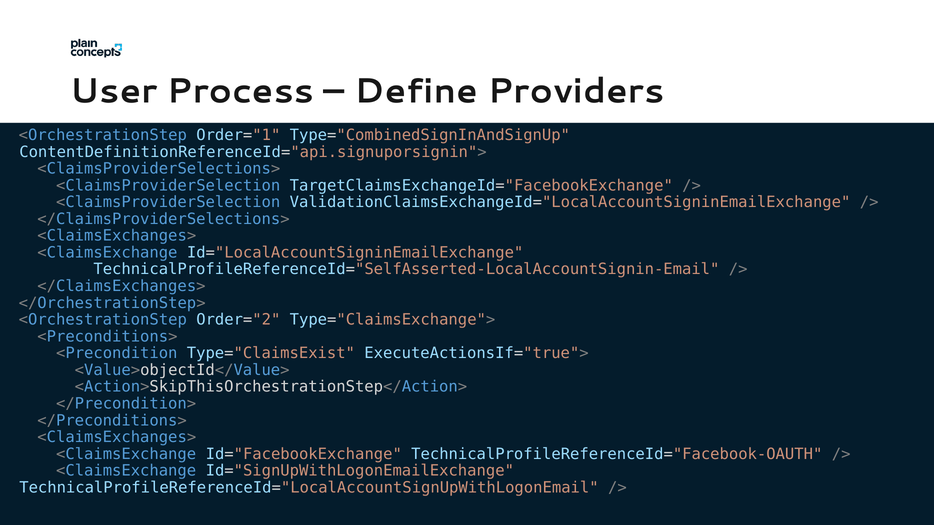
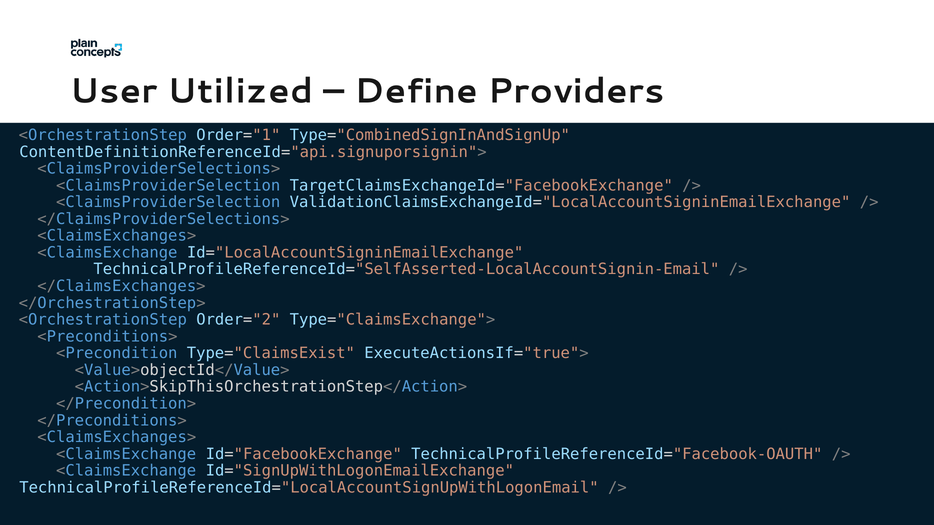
Process: Process -> Utilized
